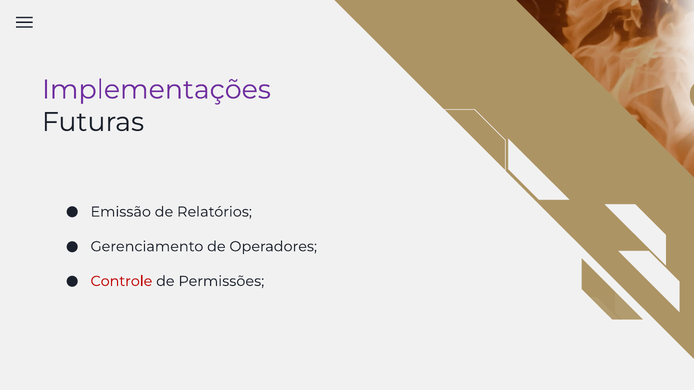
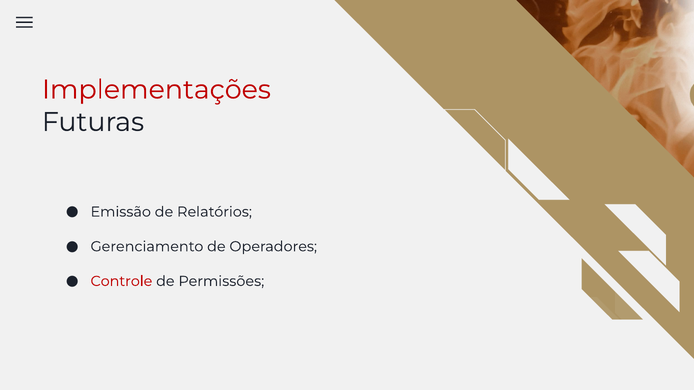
Implementações colour: purple -> red
